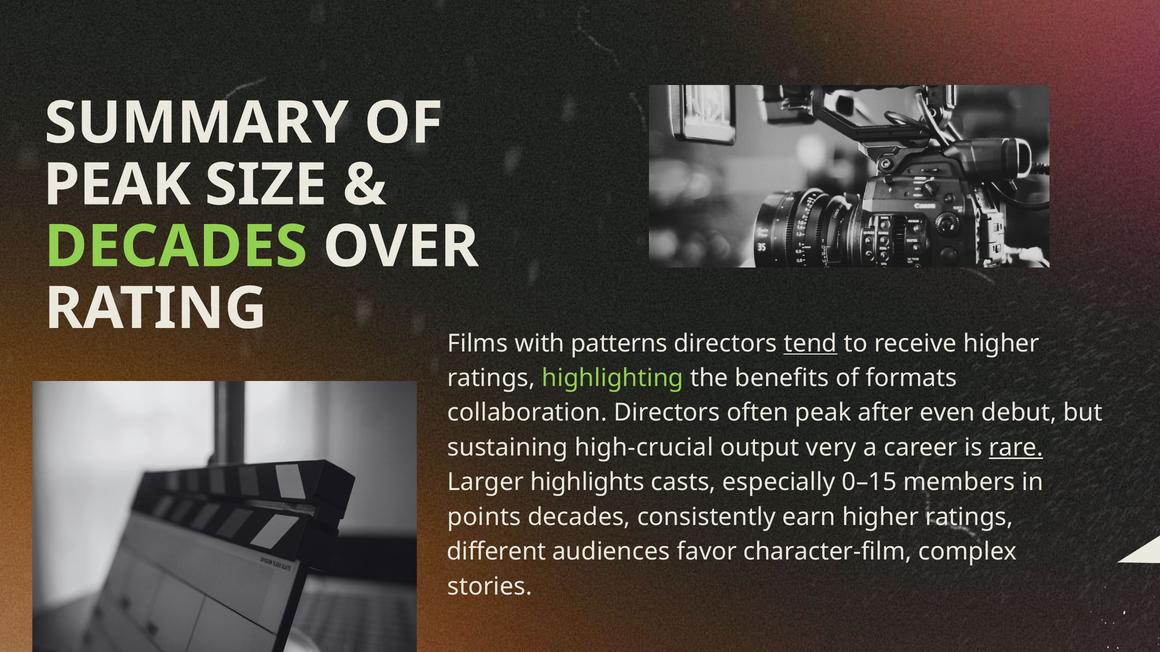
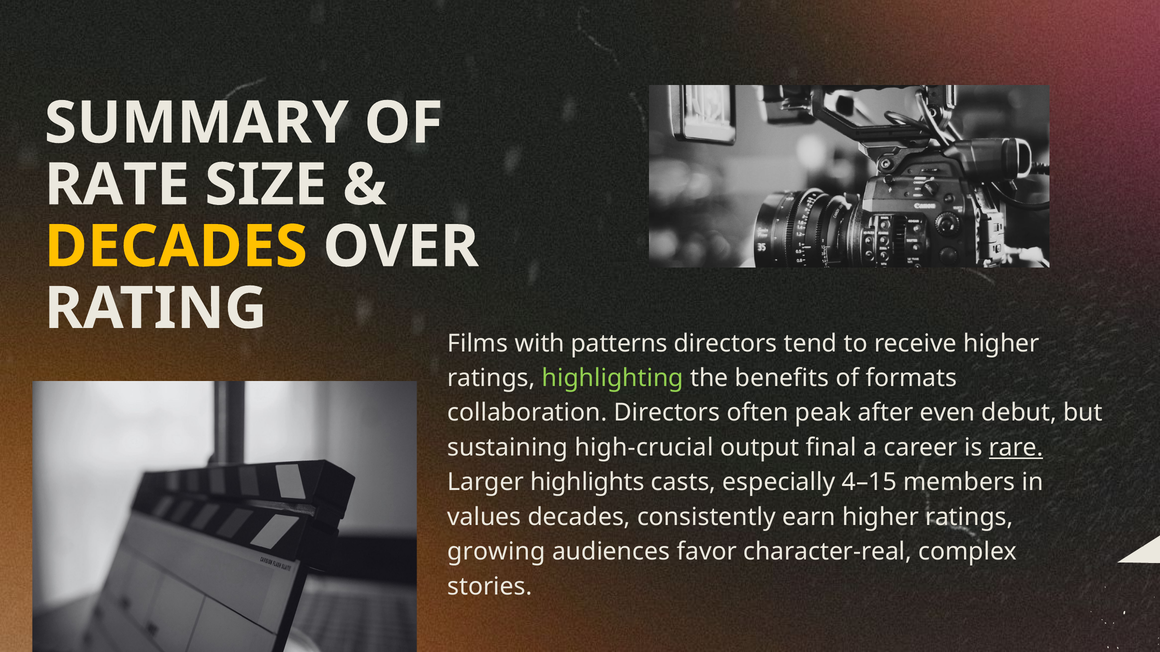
PEAK at (117, 185): PEAK -> RATE
DECADES at (176, 247) colour: light green -> yellow
tend underline: present -> none
very: very -> final
0–15: 0–15 -> 4–15
points: points -> values
different: different -> growing
character-film: character-film -> character-real
